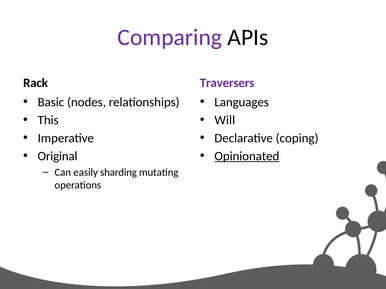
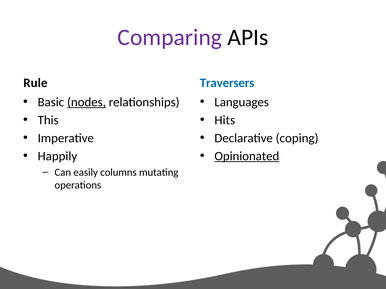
Rack: Rack -> Rule
Traversers colour: purple -> blue
nodes underline: none -> present
Will: Will -> Hits
Original: Original -> Happily
sharding: sharding -> columns
